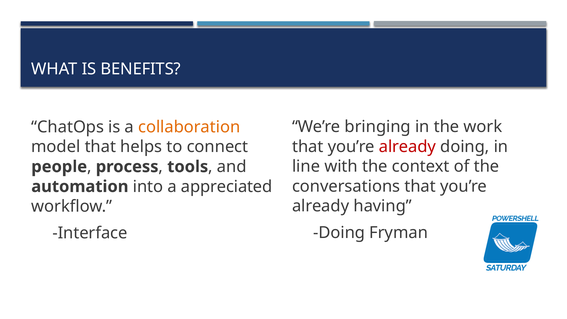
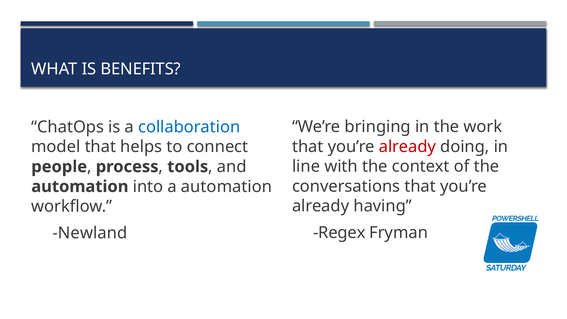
collaboration colour: orange -> blue
a appreciated: appreciated -> automation
Doing at (339, 233): Doing -> Regex
Interface: Interface -> Newland
